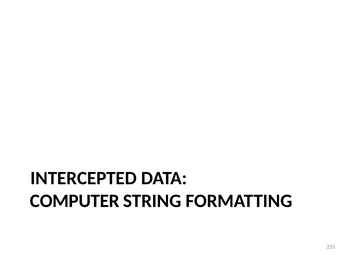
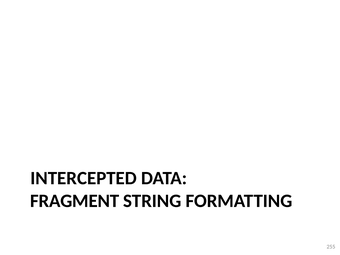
COMPUTER: COMPUTER -> FRAGMENT
